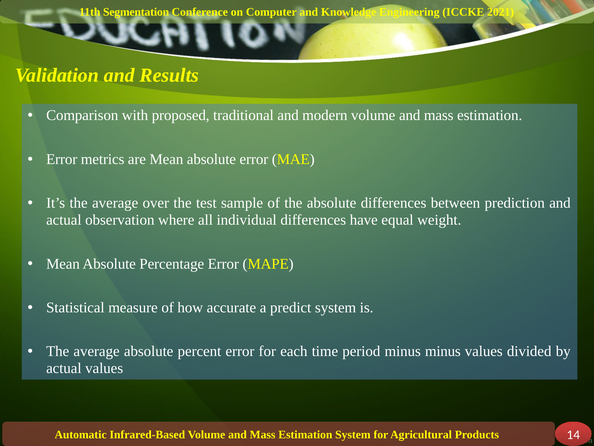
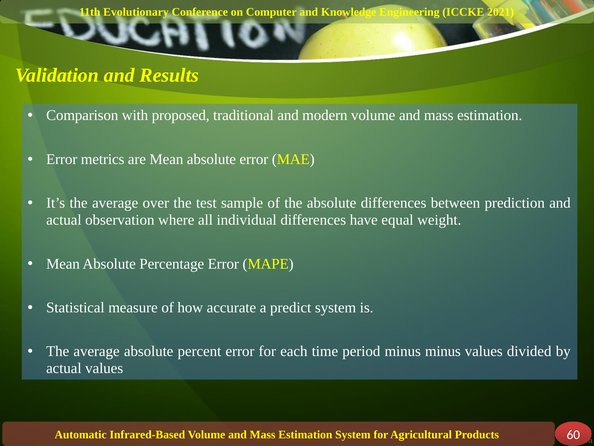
Segmentation: Segmentation -> Evolutionary
14: 14 -> 60
